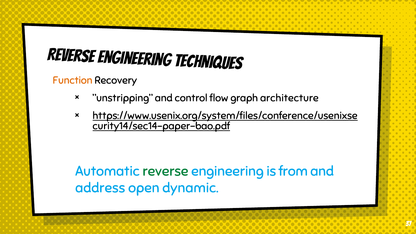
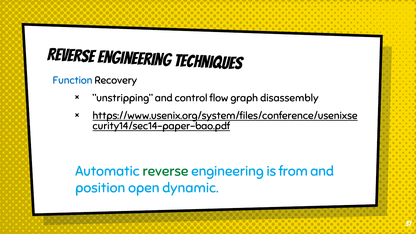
Function colour: orange -> blue
architecture: architecture -> disassembly
address: address -> position
